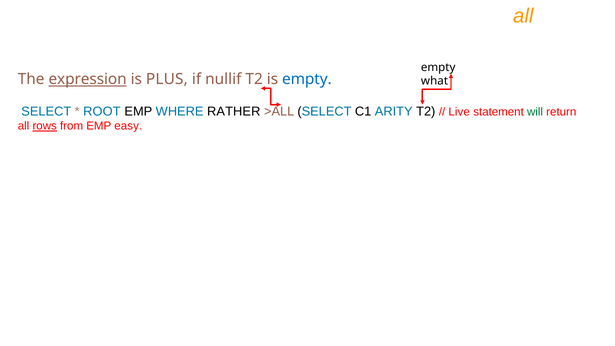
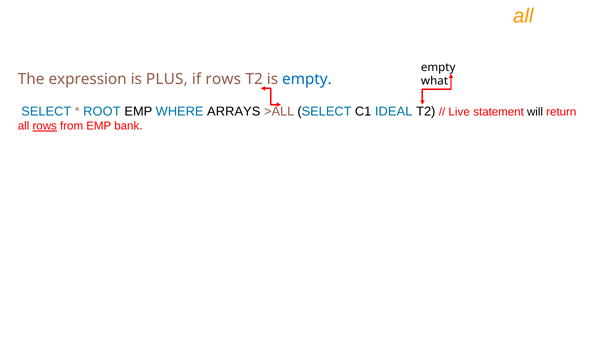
expression underline: present -> none
if nullif: nullif -> rows
RATHER: RATHER -> ARRAYS
ARITY: ARITY -> IDEAL
will colour: green -> black
easy: easy -> bank
